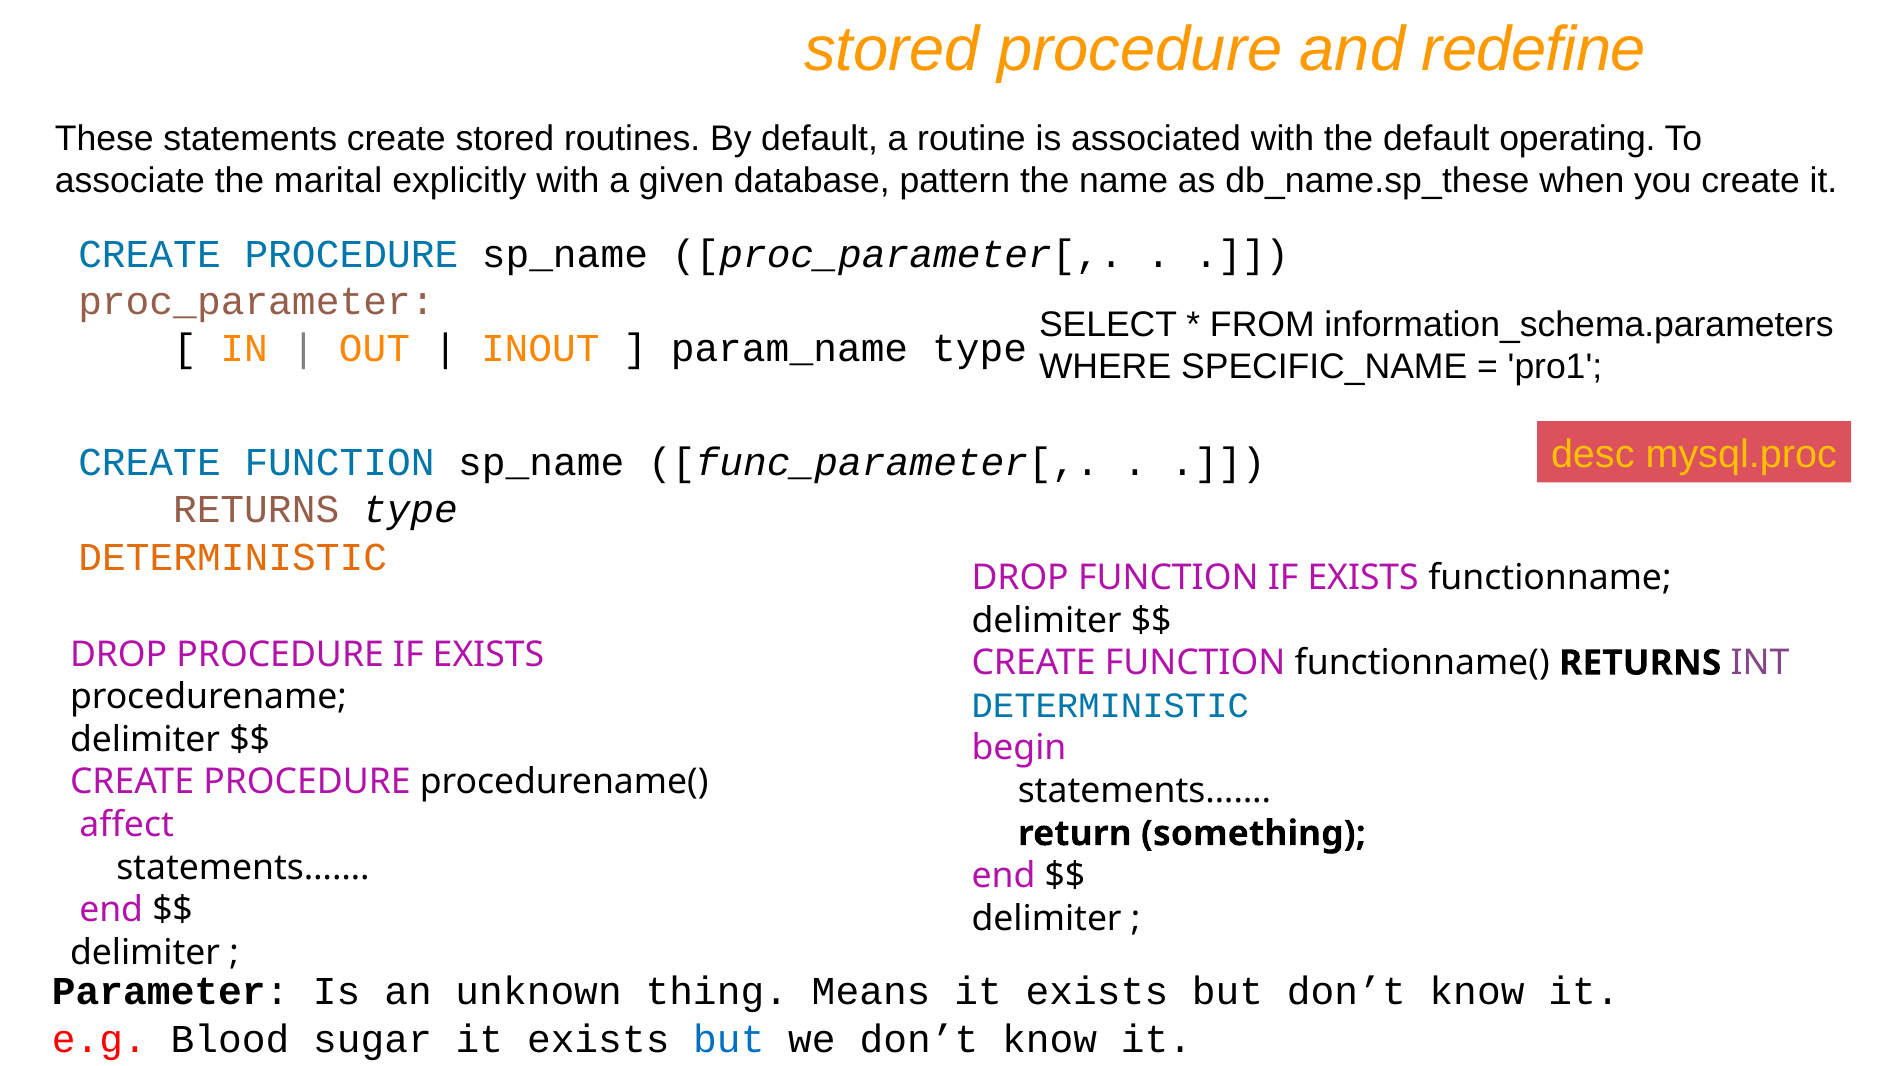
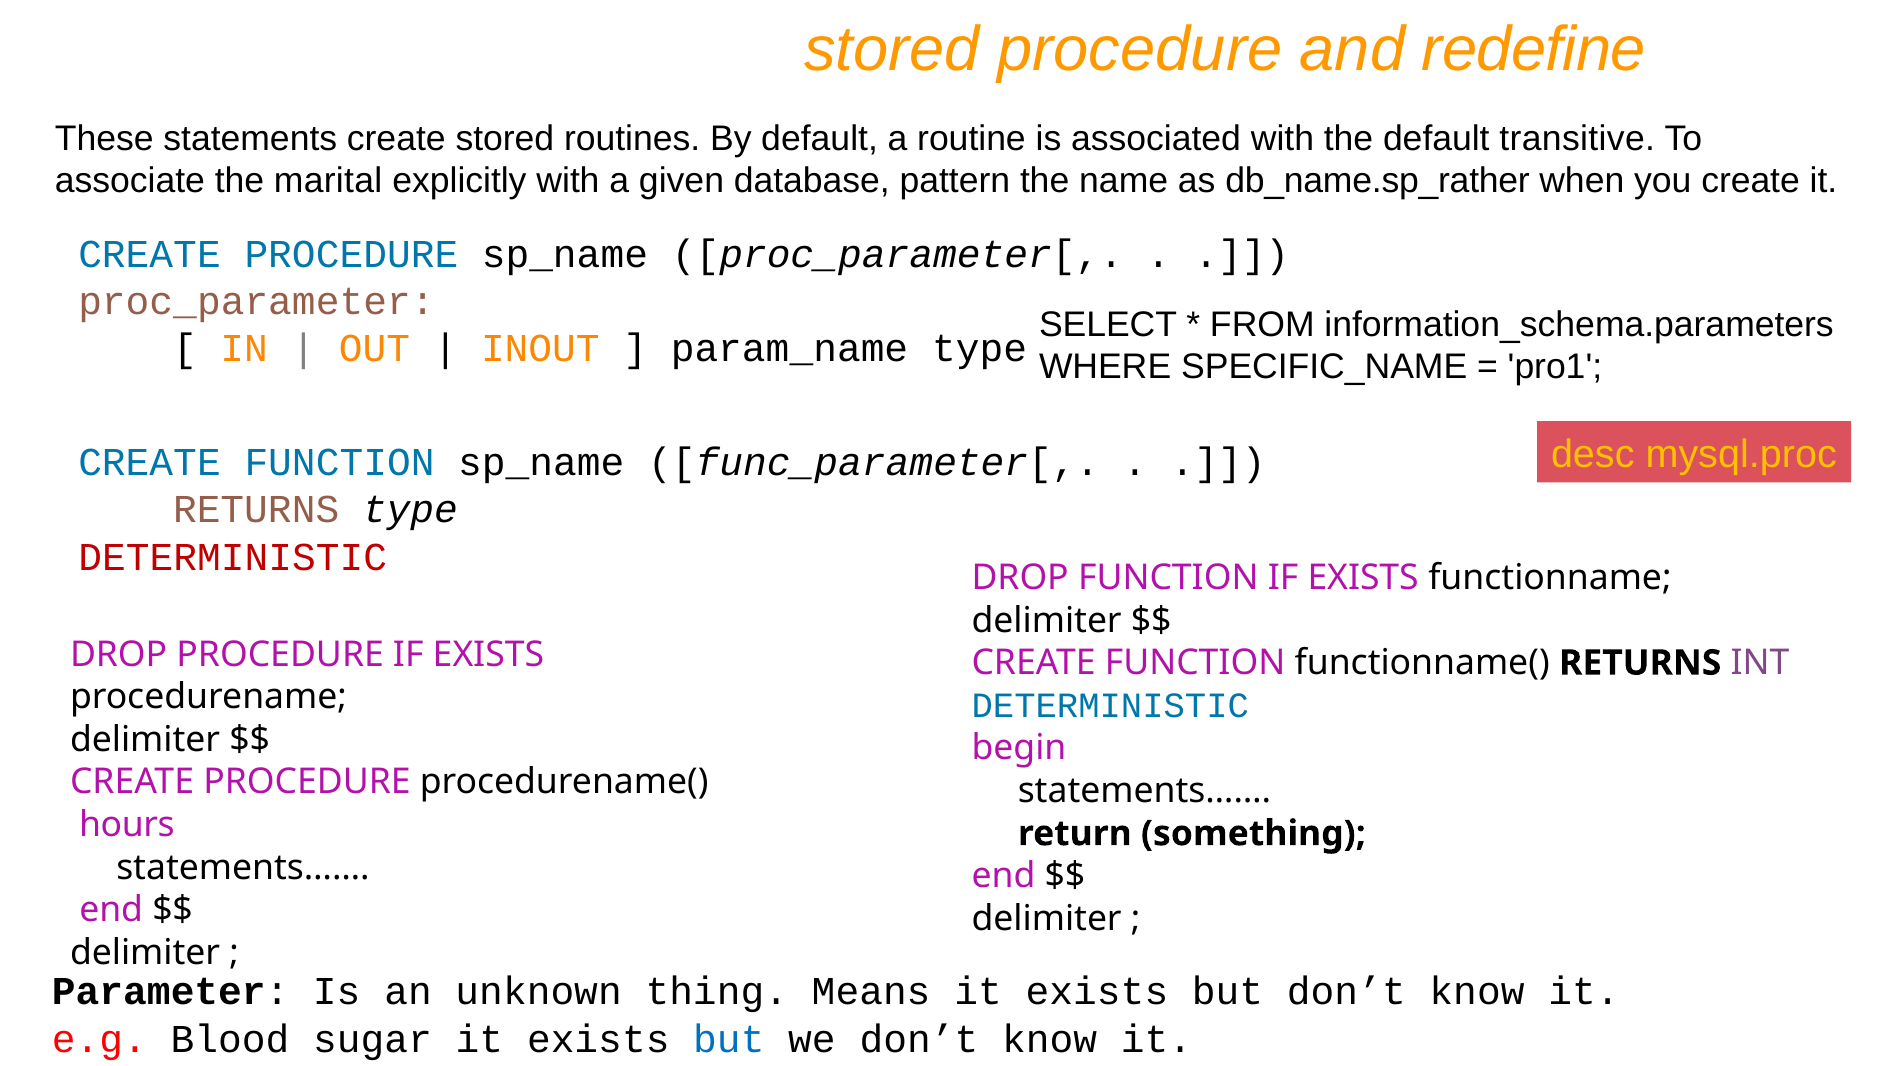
operating: operating -> transitive
db_name.sp_these: db_name.sp_these -> db_name.sp_rather
DETERMINISTIC at (233, 558) colour: orange -> red
affect: affect -> hours
